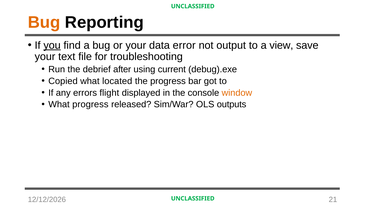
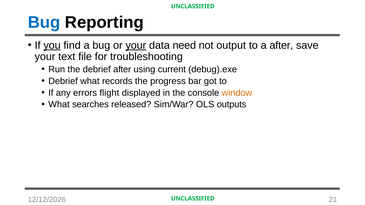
Bug at (44, 22) colour: orange -> blue
your at (136, 45) underline: none -> present
error: error -> need
a view: view -> after
Copied at (63, 81): Copied -> Debrief
located: located -> records
What progress: progress -> searches
